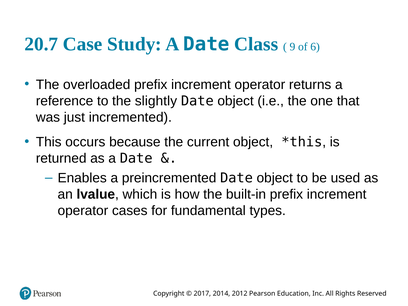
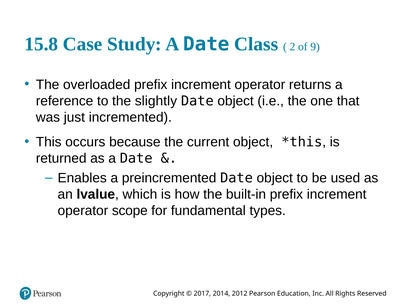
20.7: 20.7 -> 15.8
9: 9 -> 2
6: 6 -> 9
cases: cases -> scope
